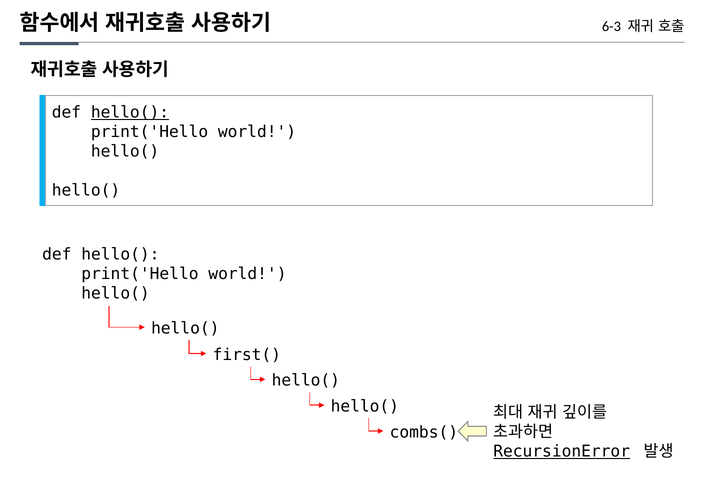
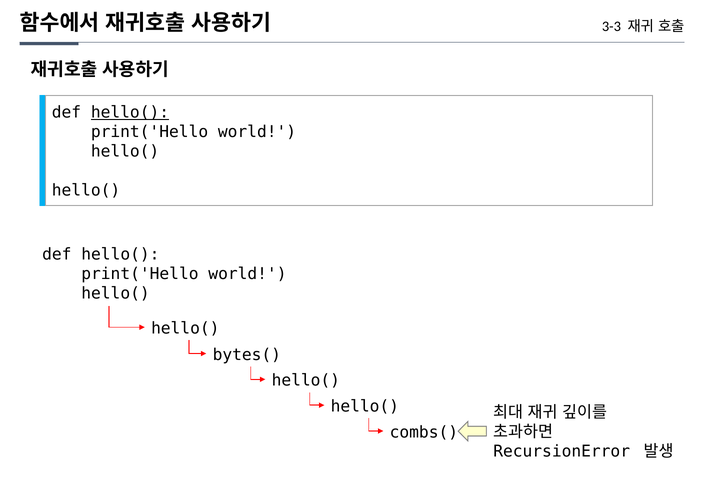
6-3: 6-3 -> 3-3
first(: first( -> bytes(
RecursionError underline: present -> none
